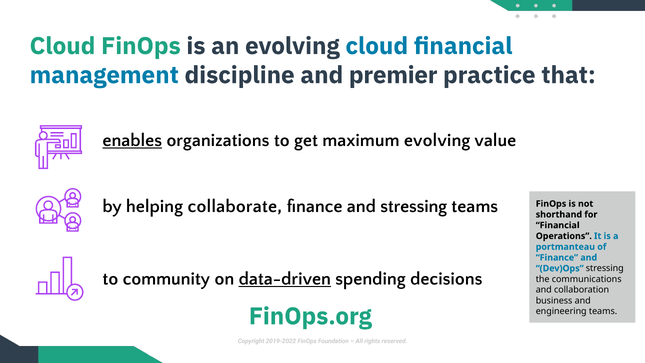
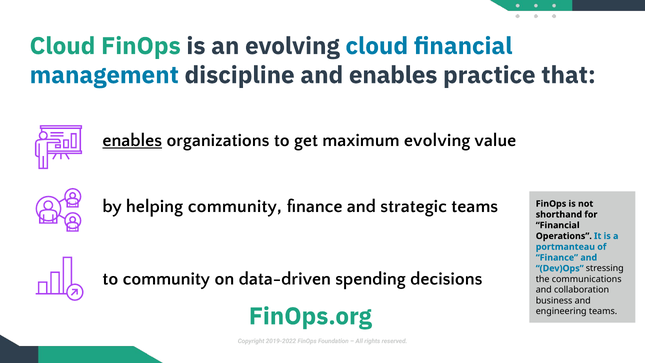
and premier: premier -> enables
helping collaborate: collaborate -> community
and stressing: stressing -> strategic
data-driven underline: present -> none
